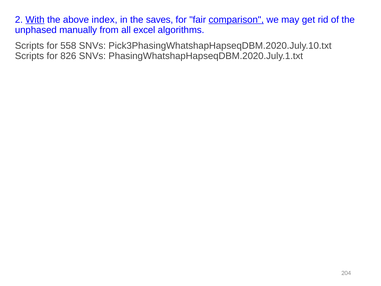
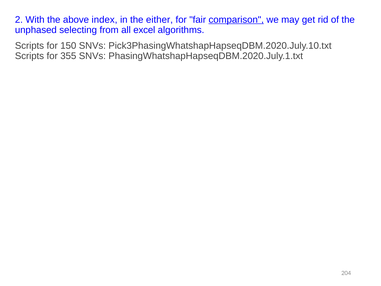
With underline: present -> none
saves: saves -> either
manually: manually -> selecting
558: 558 -> 150
826: 826 -> 355
